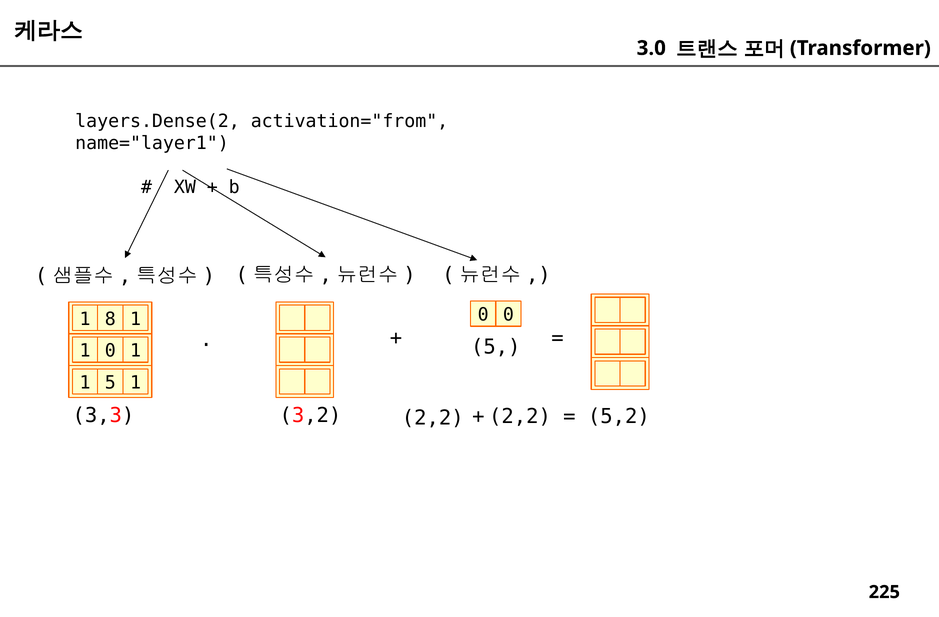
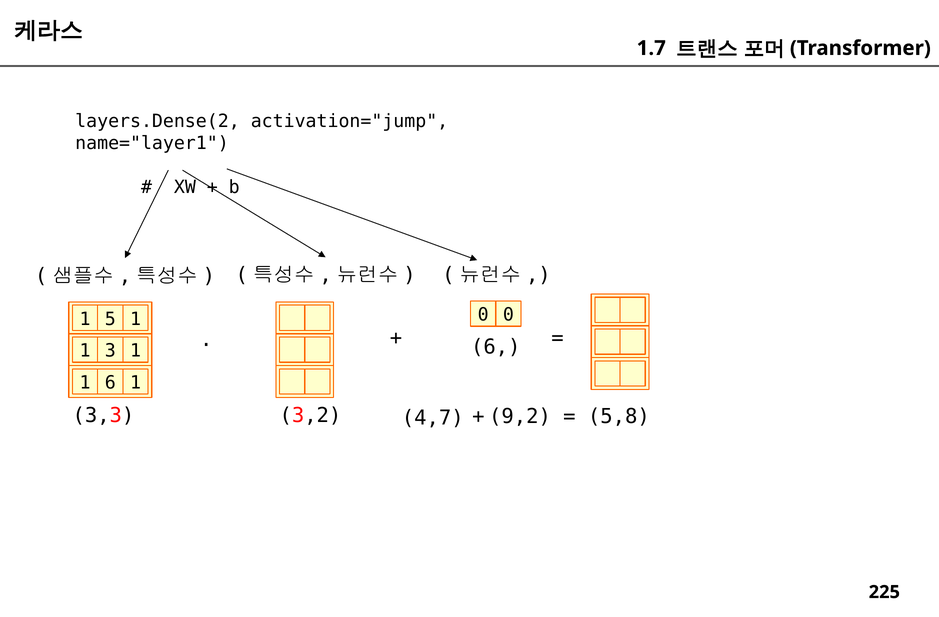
3.0: 3.0 -> 1.7
activation="from: activation="from -> activation="jump
8: 8 -> 5
5 at (496, 347): 5 -> 6
1 0: 0 -> 3
1 5: 5 -> 6
2,2 at (520, 416): 2,2 -> 9,2
5,2: 5,2 -> 5,8
2,2 at (433, 418): 2,2 -> 4,7
